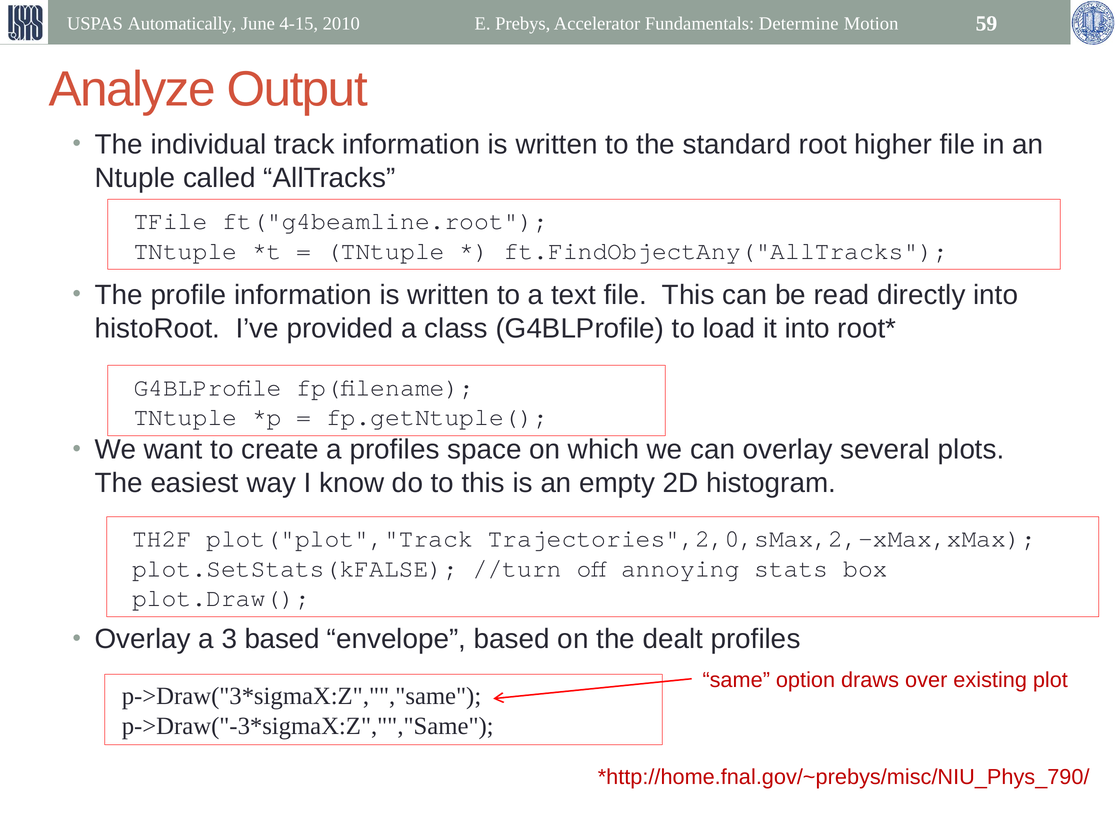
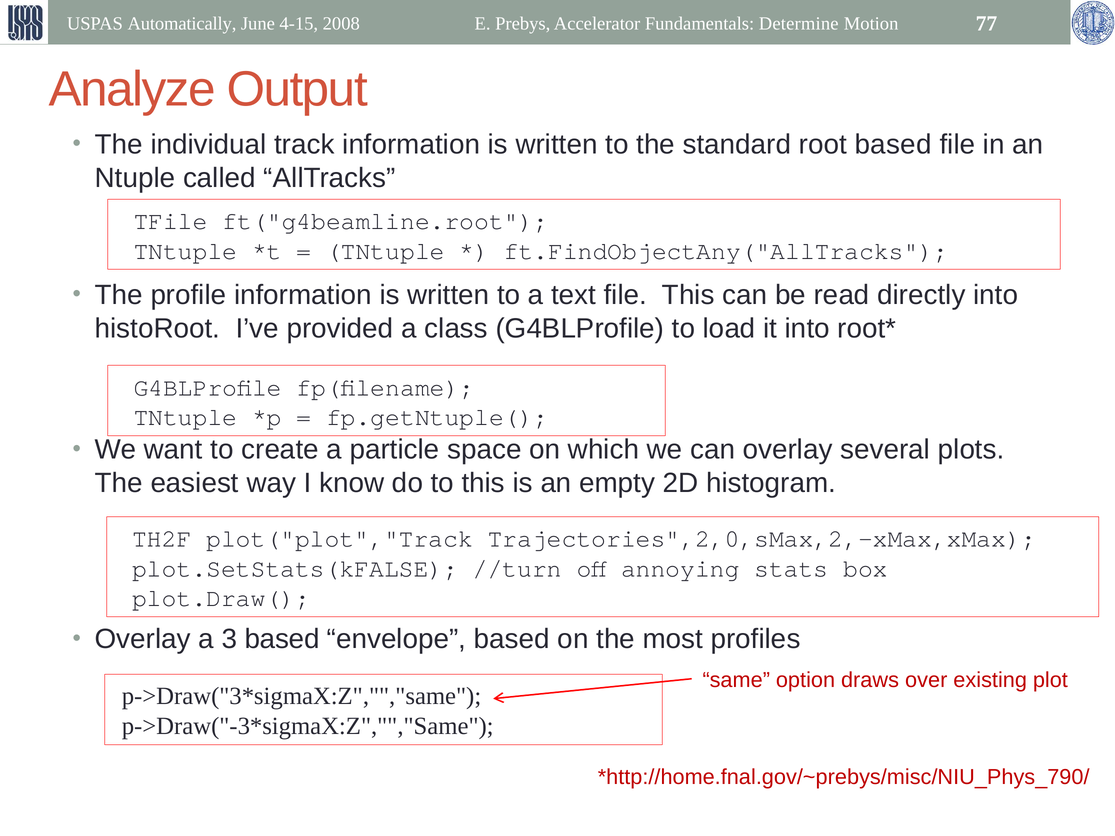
2010: 2010 -> 2008
59: 59 -> 77
root higher: higher -> based
a profiles: profiles -> particle
dealt: dealt -> most
